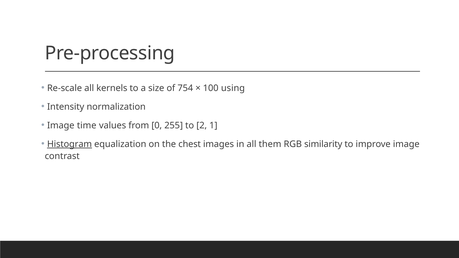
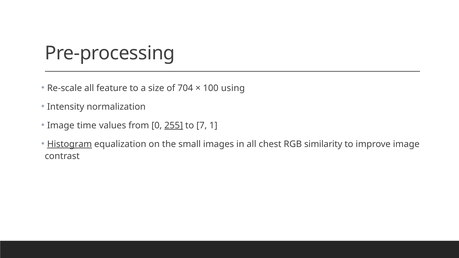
kernels: kernels -> feature
754: 754 -> 704
255 underline: none -> present
2: 2 -> 7
chest: chest -> small
them: them -> chest
